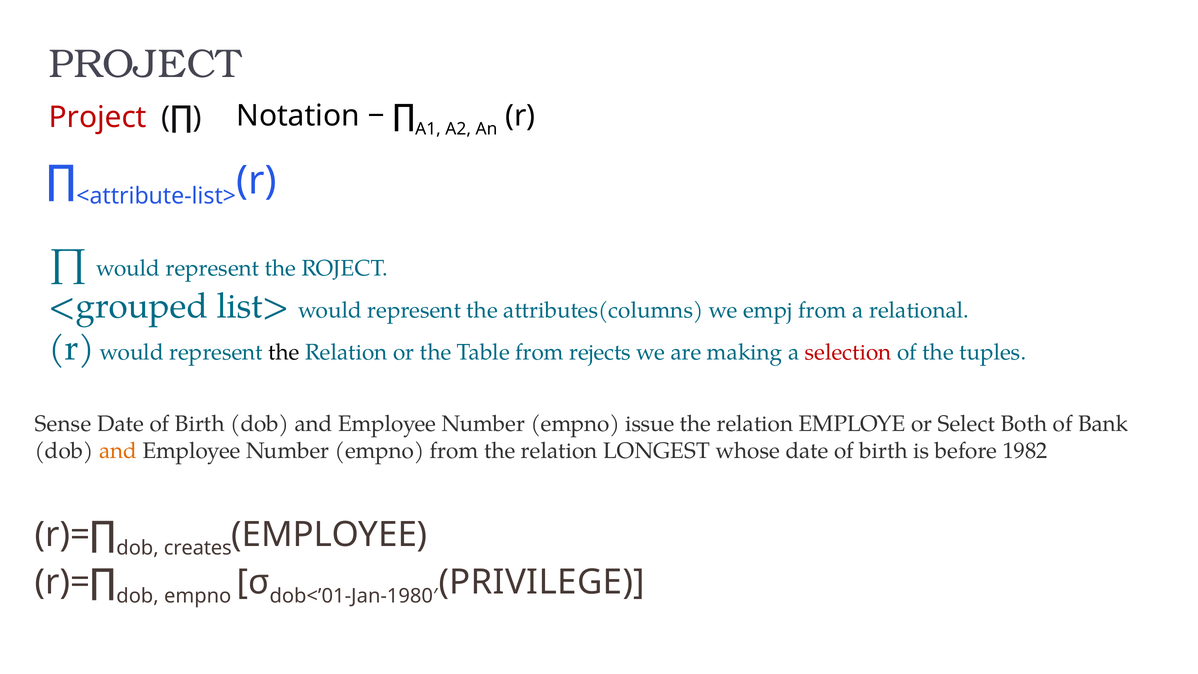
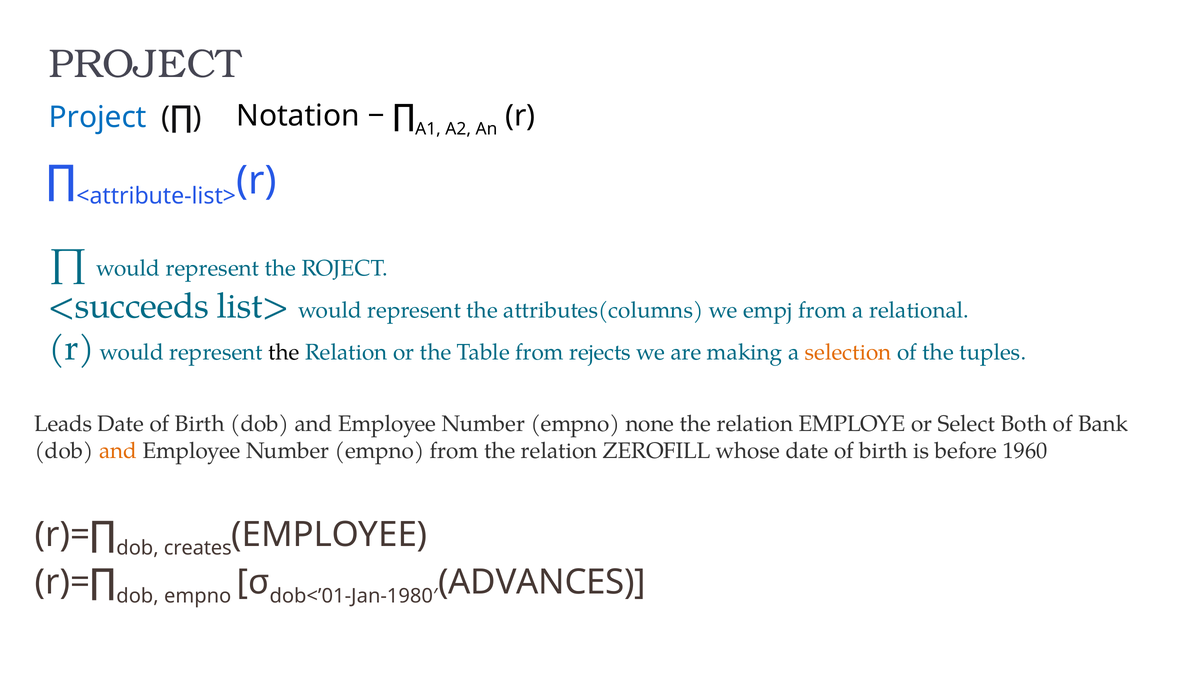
Project at (98, 117) colour: red -> blue
<grouped: <grouped -> <succeeds
selection colour: red -> orange
Sense: Sense -> Leads
issue: issue -> none
LONGEST: LONGEST -> ZEROFILL
1982: 1982 -> 1960
PRIVILEGE: PRIVILEGE -> ADVANCES
